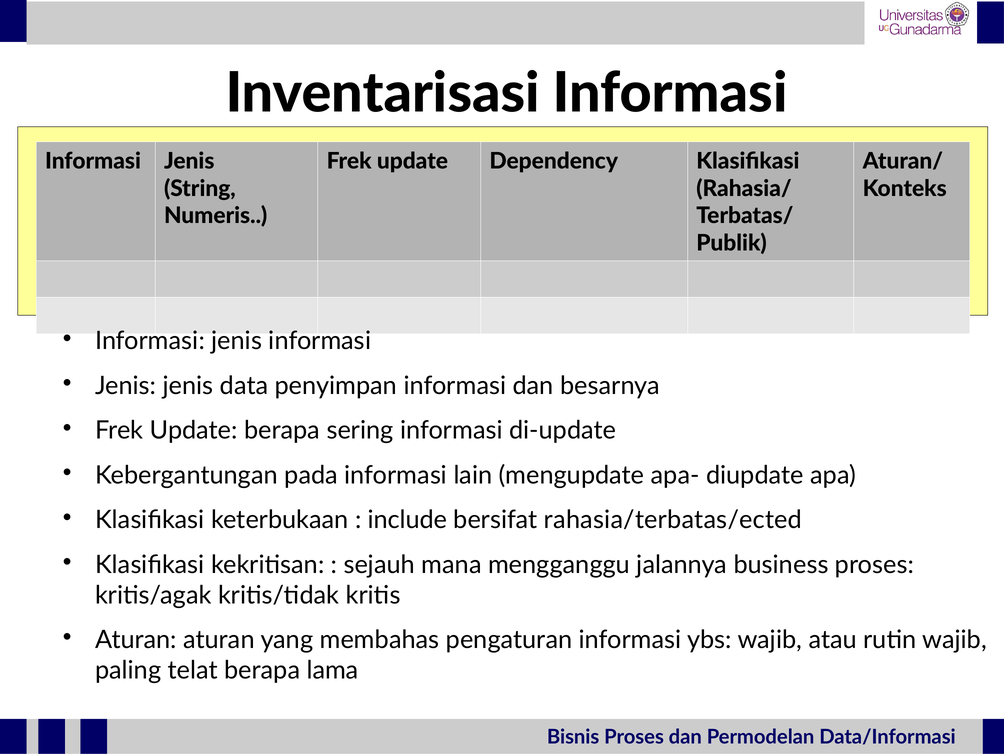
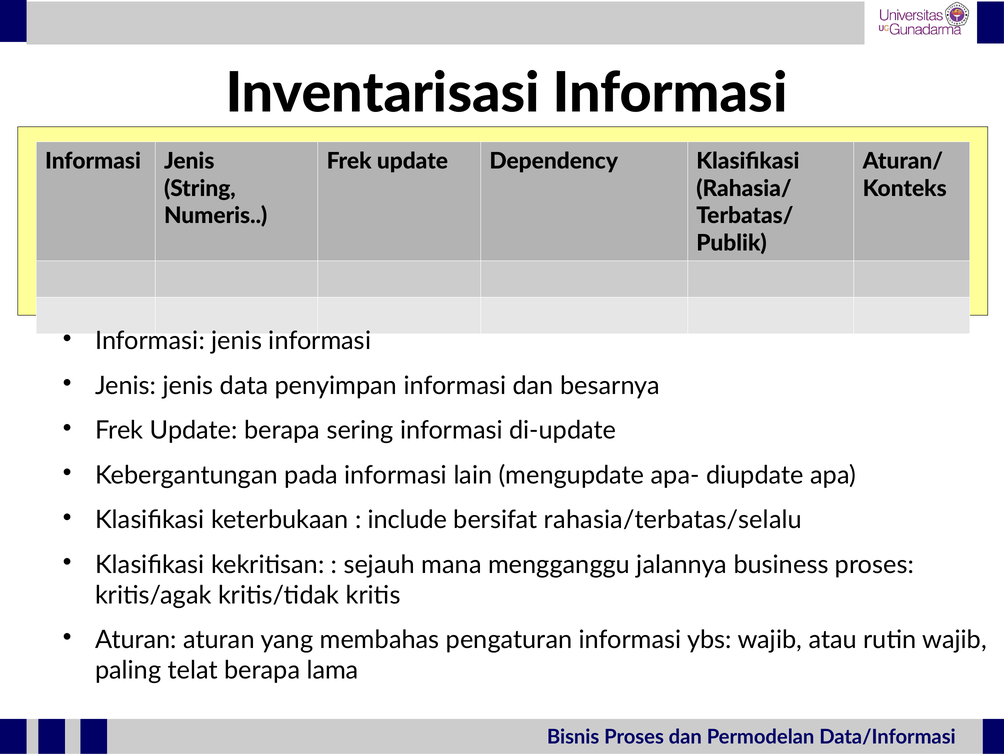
rahasia/terbatas/ected: rahasia/terbatas/ected -> rahasia/terbatas/selalu
